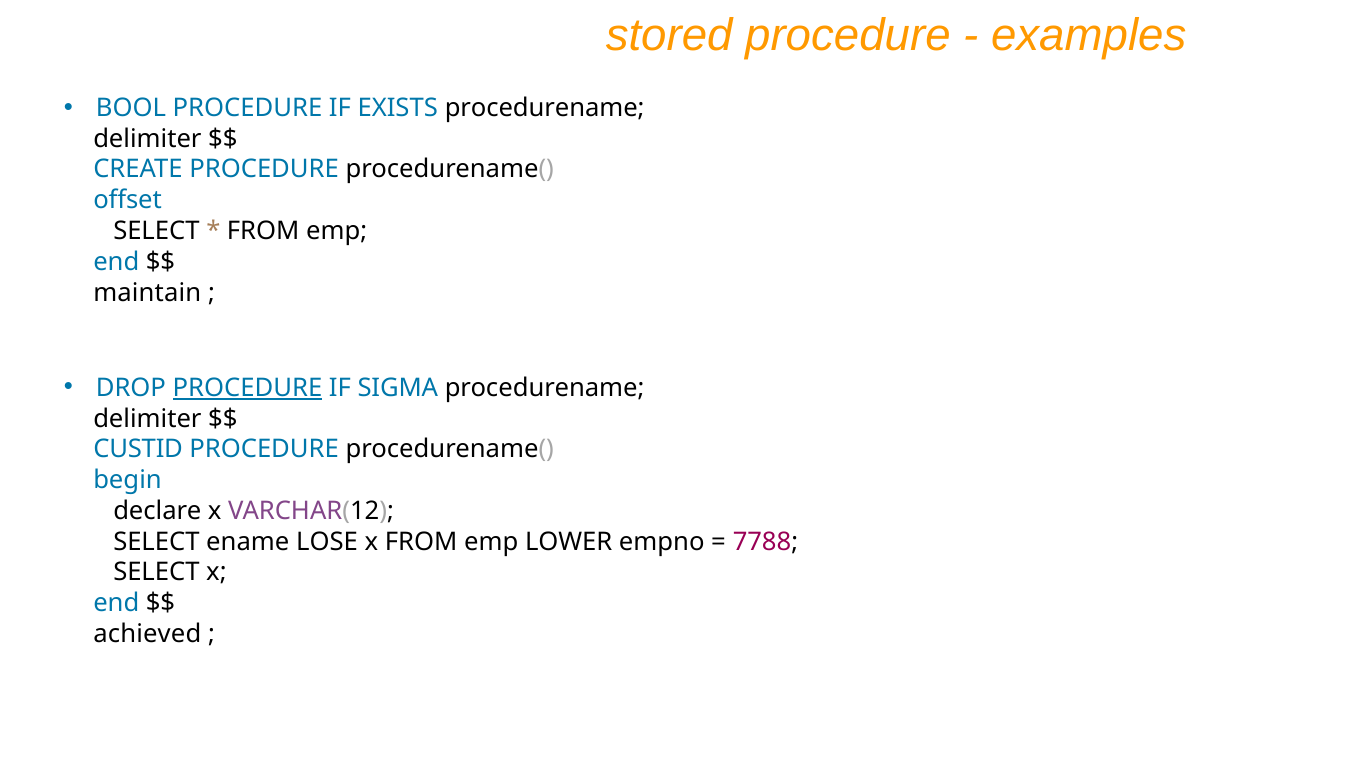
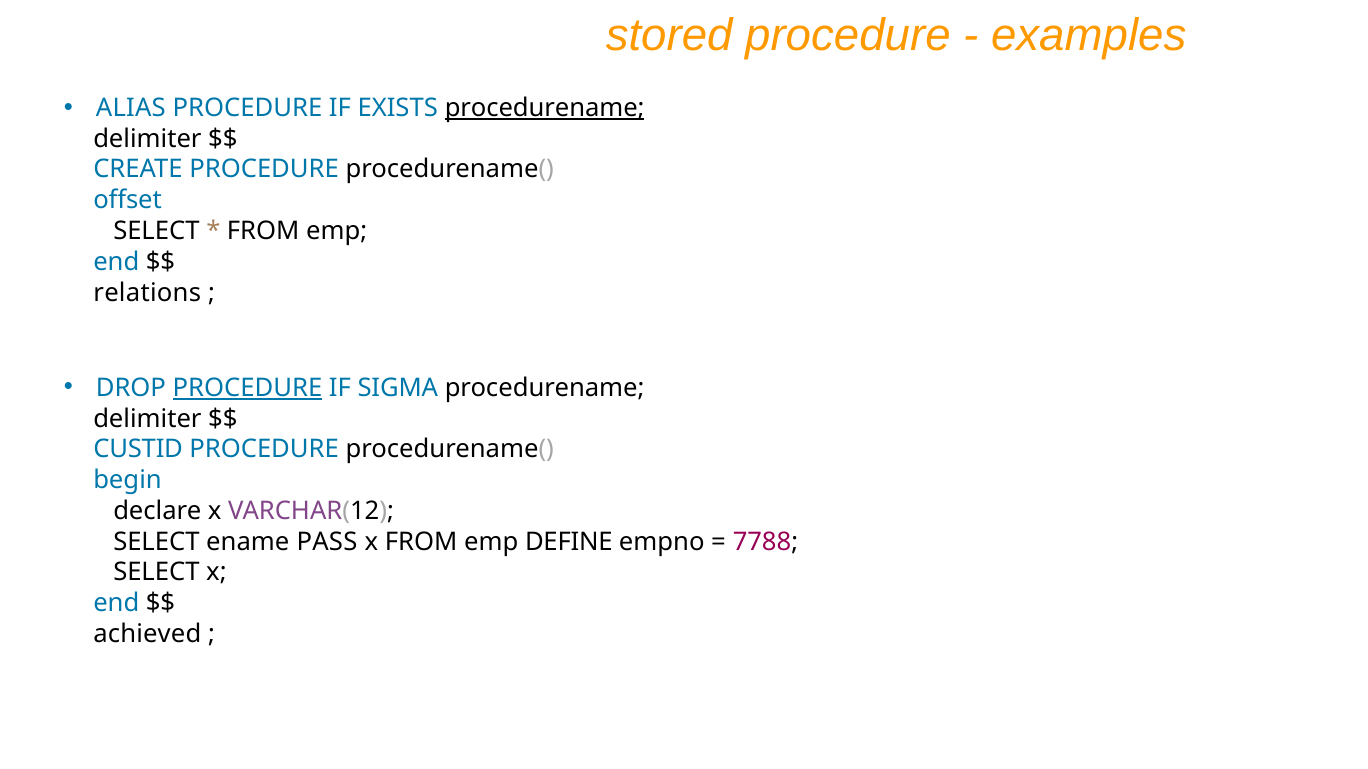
BOOL: BOOL -> ALIAS
procedurename at (545, 108) underline: none -> present
maintain: maintain -> relations
LOSE: LOSE -> PASS
LOWER: LOWER -> DEFINE
